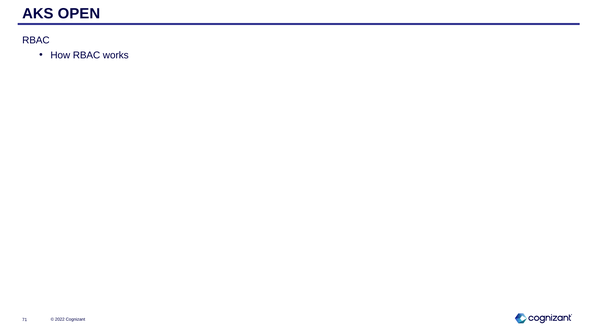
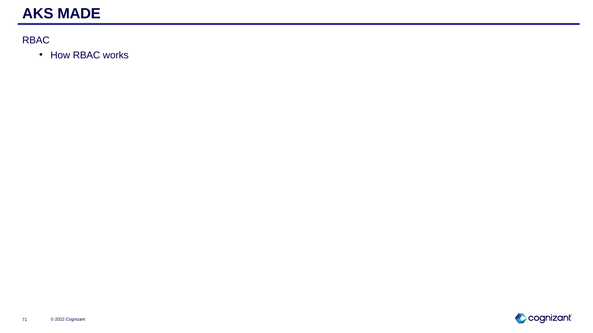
OPEN: OPEN -> MADE
